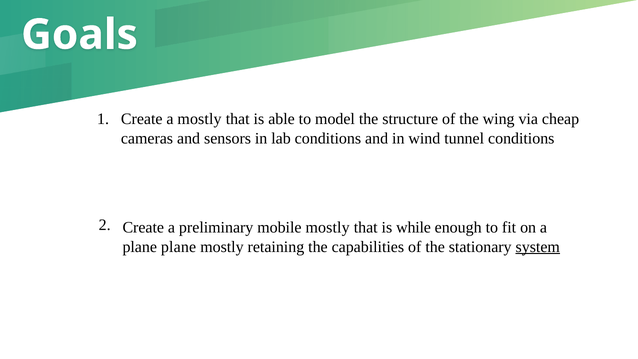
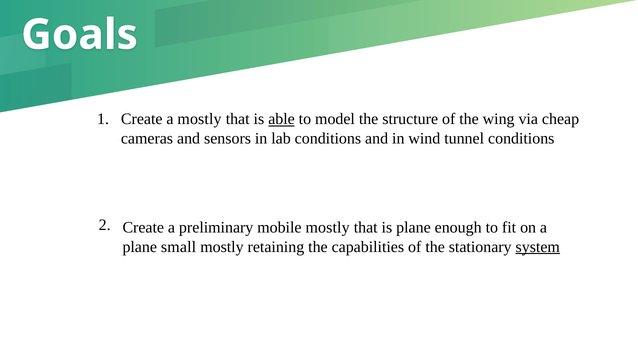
able underline: none -> present
is while: while -> plane
plane plane: plane -> small
